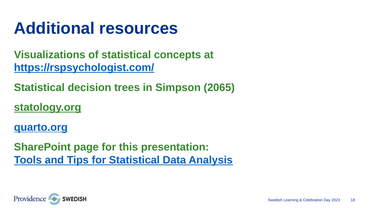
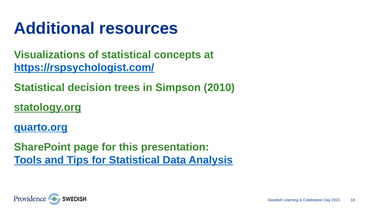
2065: 2065 -> 2010
